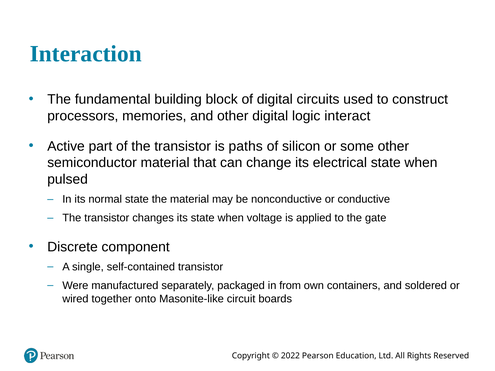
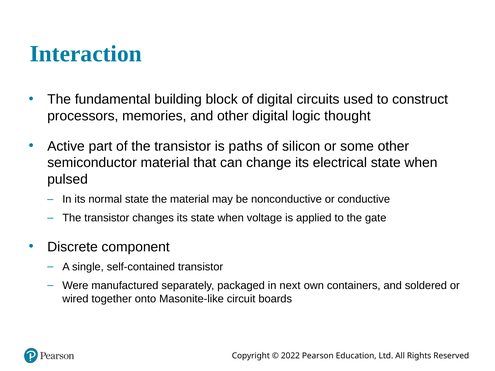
interact: interact -> thought
from: from -> next
